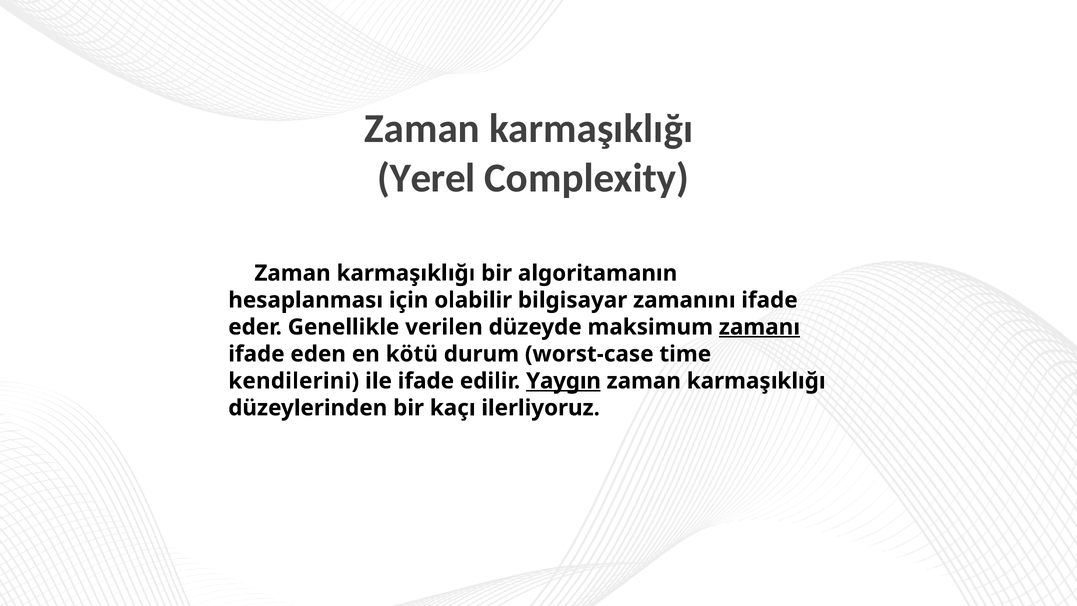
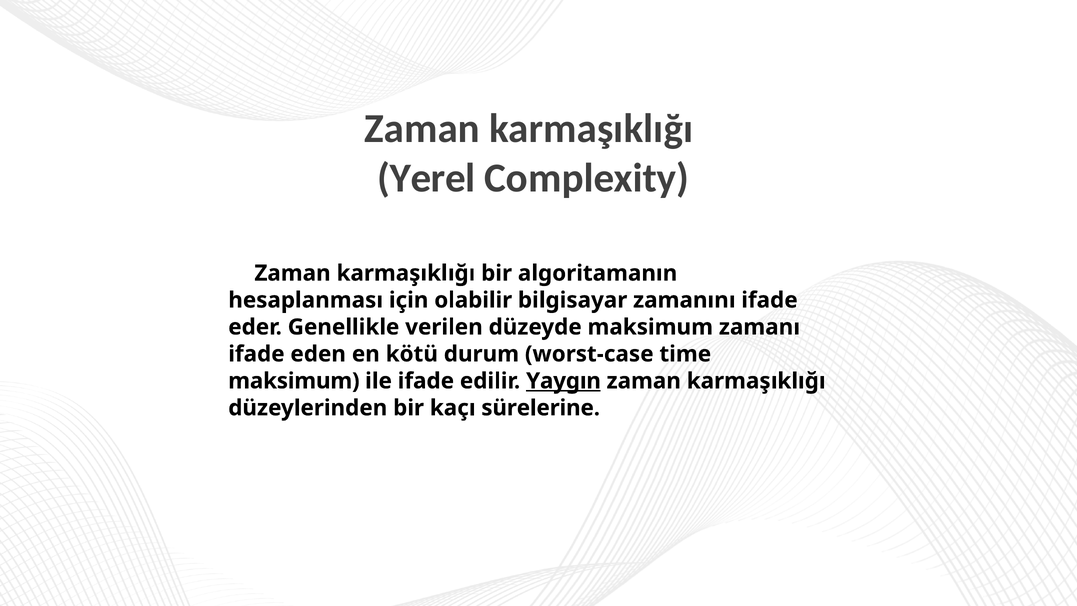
zamanı underline: present -> none
kendilerini at (294, 381): kendilerini -> maksimum
ilerliyoruz: ilerliyoruz -> sürelerine
